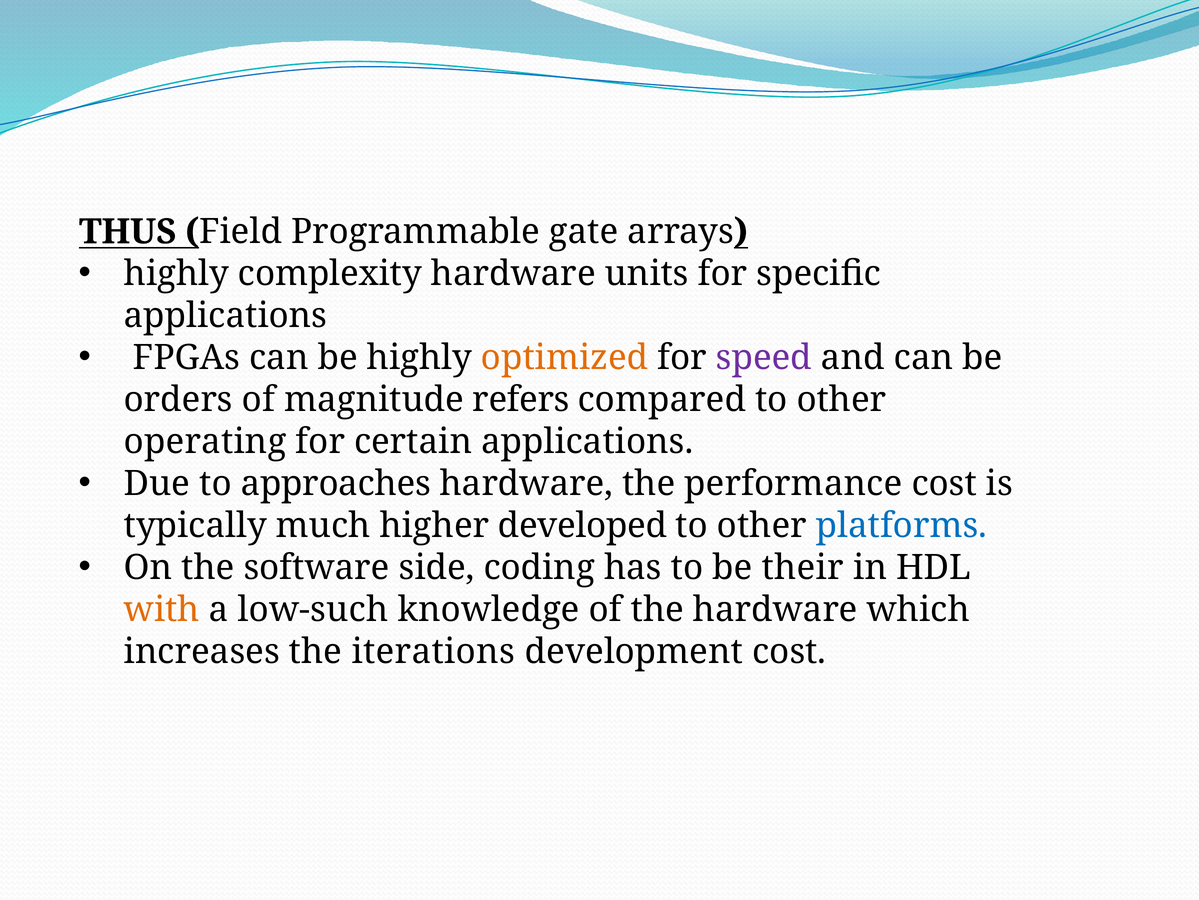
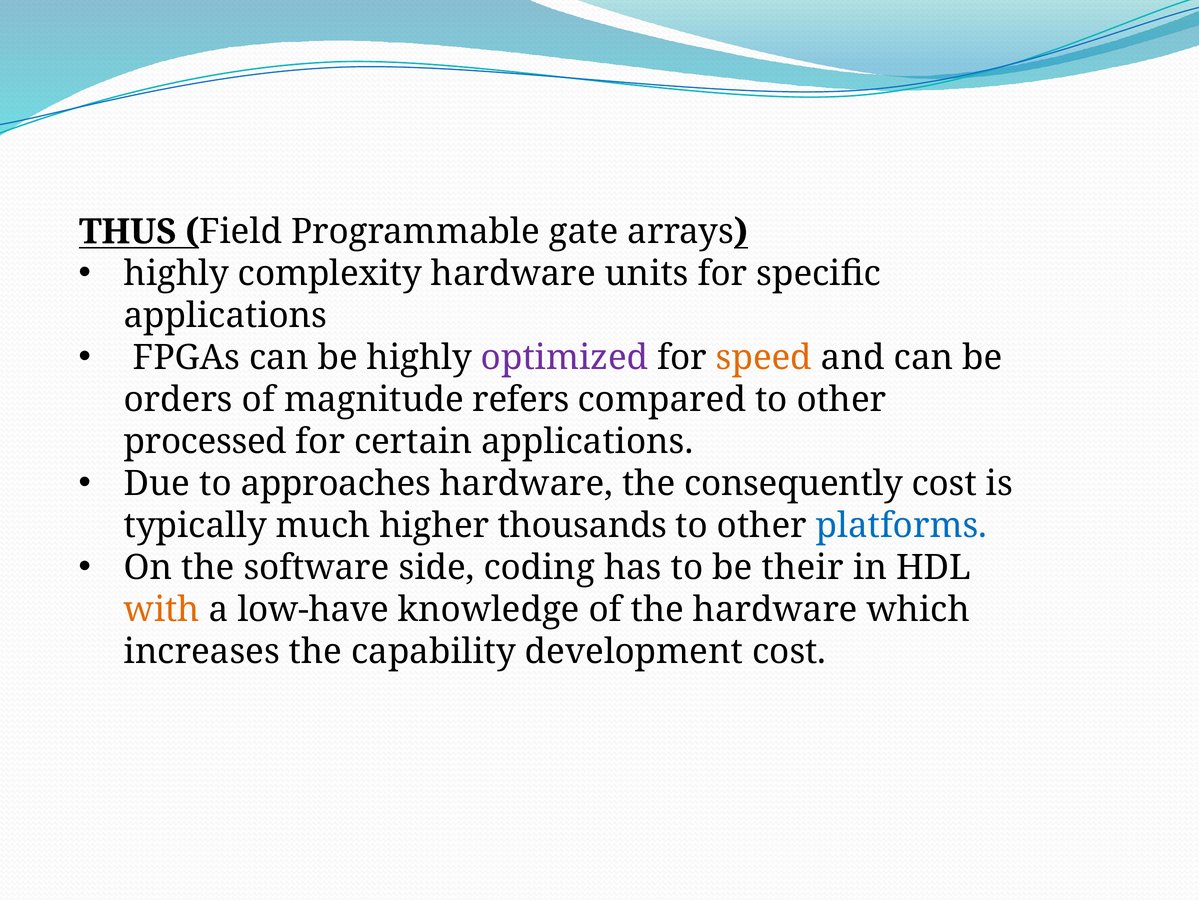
optimized colour: orange -> purple
speed colour: purple -> orange
operating: operating -> processed
performance: performance -> consequently
developed: developed -> thousands
low-such: low-such -> low-have
iterations: iterations -> capability
